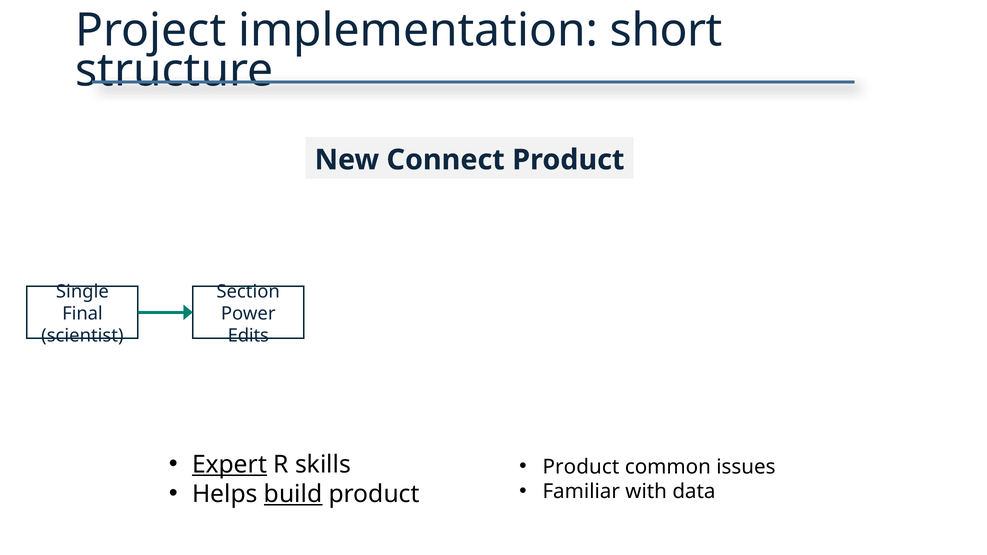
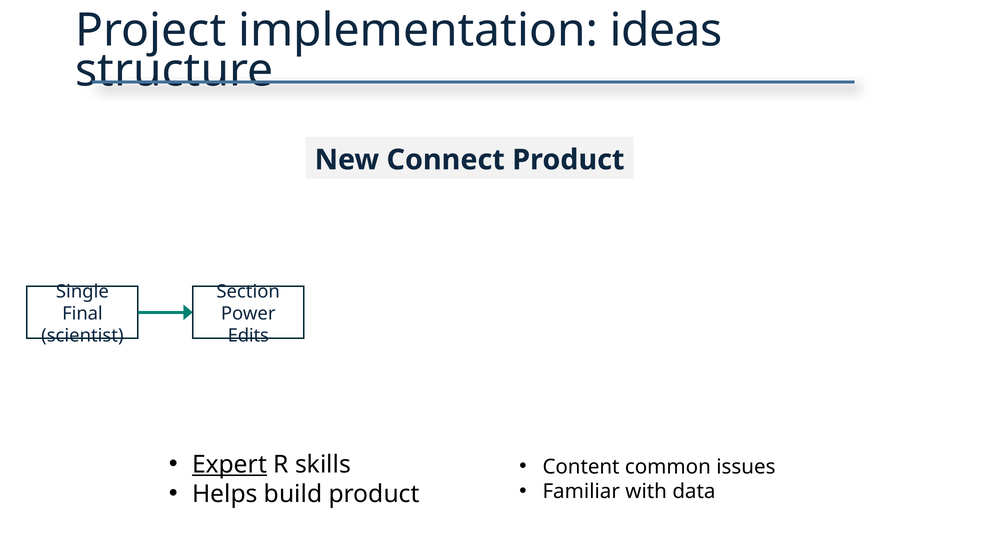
short: short -> ideas
Product at (581, 467): Product -> Content
build underline: present -> none
